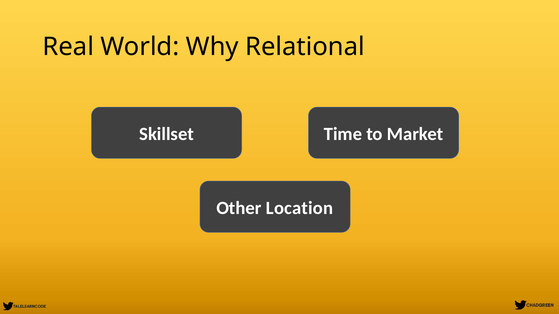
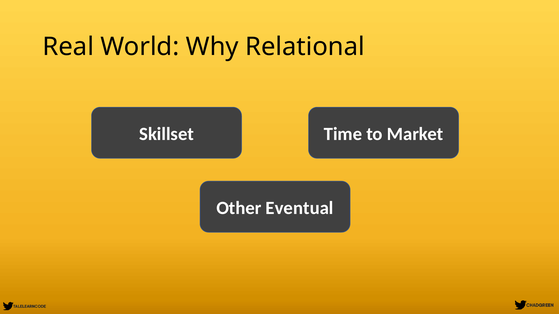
Location: Location -> Eventual
